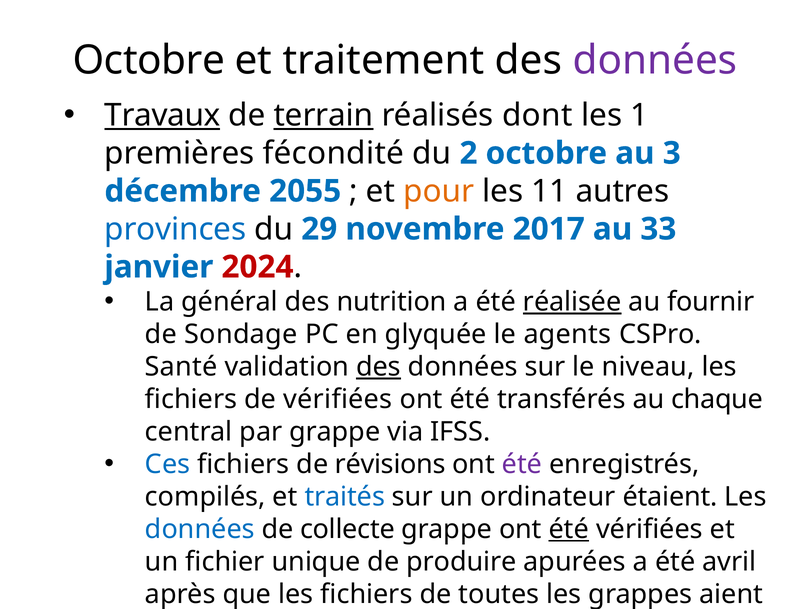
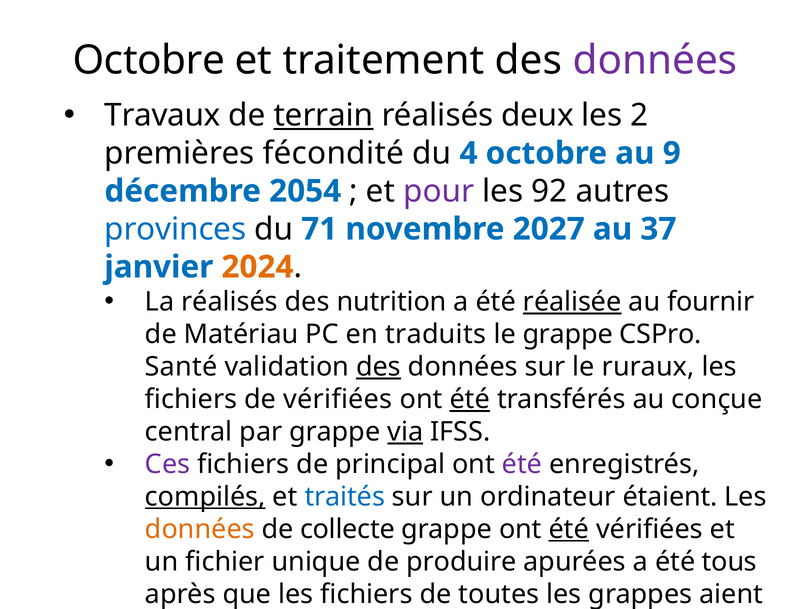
Travaux underline: present -> none
dont: dont -> deux
1: 1 -> 2
2: 2 -> 4
3: 3 -> 9
2055: 2055 -> 2054
pour colour: orange -> purple
11: 11 -> 92
29: 29 -> 71
2017: 2017 -> 2027
33: 33 -> 37
2024 colour: red -> orange
La général: général -> réalisés
Sondage: Sondage -> Matériau
glyquée: glyquée -> traduits
le agents: agents -> grappe
niveau: niveau -> ruraux
été at (470, 399) underline: none -> present
chaque: chaque -> conçue
via underline: none -> present
Ces colour: blue -> purple
révisions: révisions -> principal
compilés underline: none -> present
données at (200, 529) colour: blue -> orange
avril: avril -> tous
